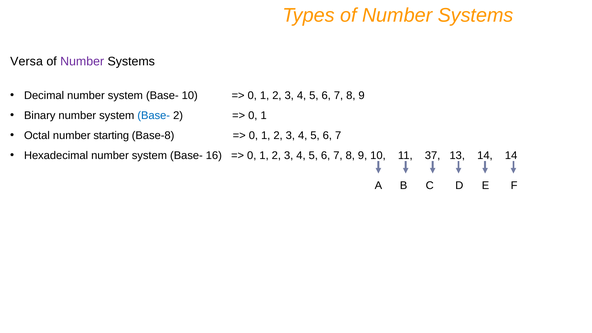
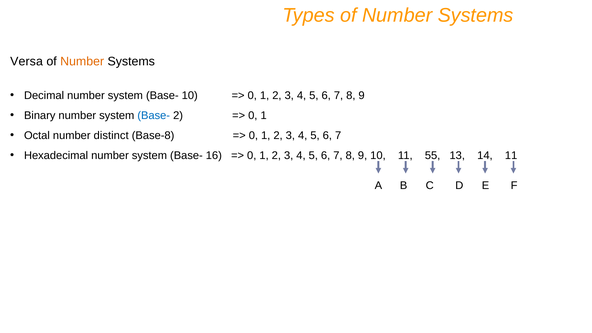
Number at (82, 62) colour: purple -> orange
starting: starting -> distinct
37: 37 -> 55
14 14: 14 -> 11
